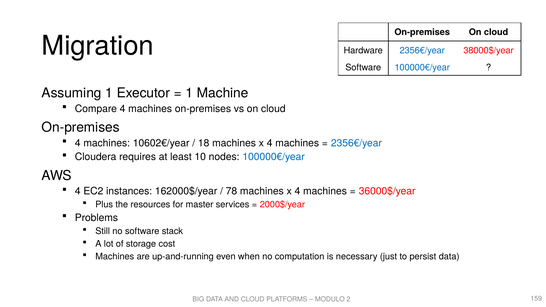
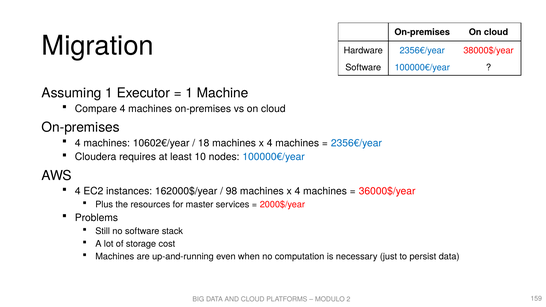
78: 78 -> 98
